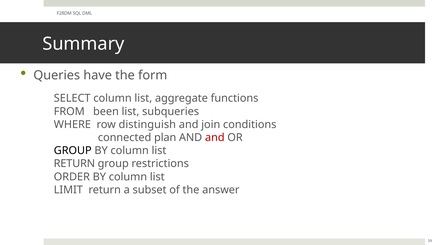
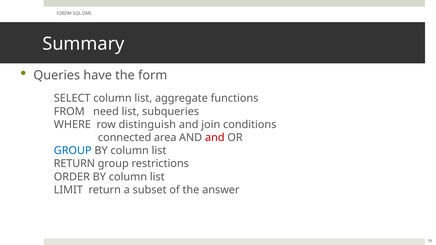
been: been -> need
plan: plan -> area
GROUP at (73, 151) colour: black -> blue
